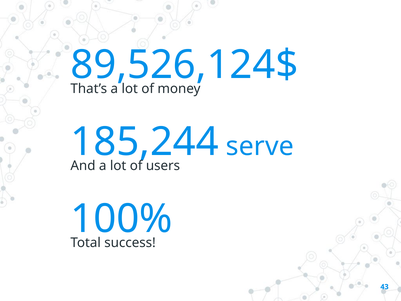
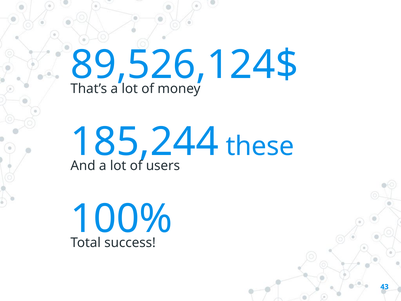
serve: serve -> these
